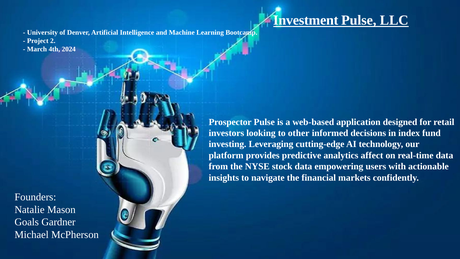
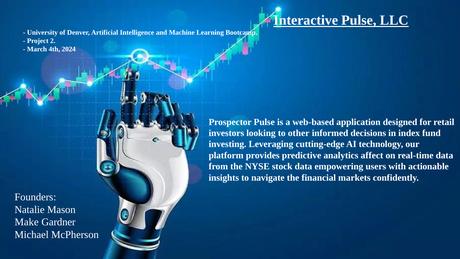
Investment: Investment -> Interactive
Goals: Goals -> Make
